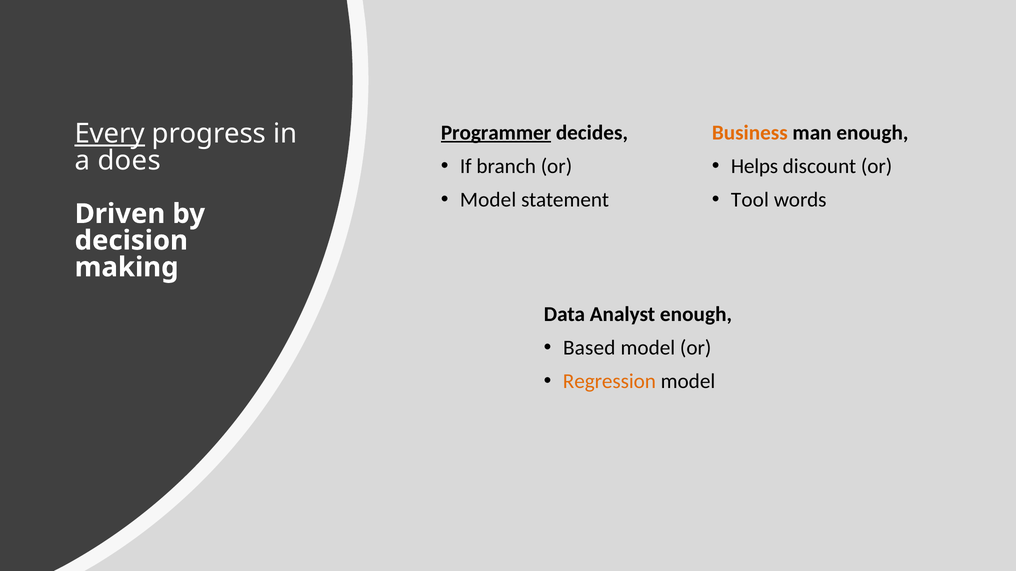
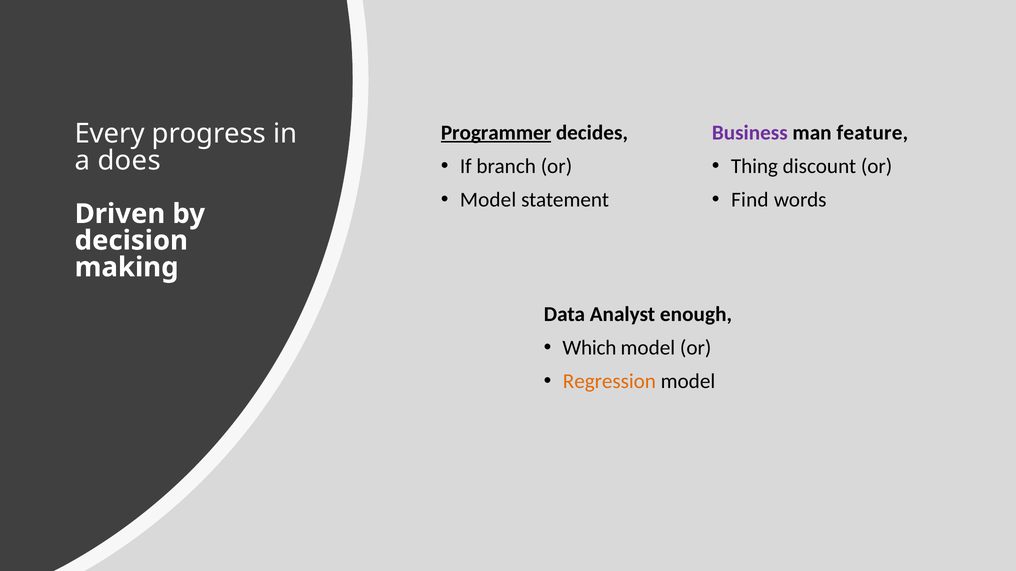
Business colour: orange -> purple
man enough: enough -> feature
Every underline: present -> none
Helps: Helps -> Thing
Tool: Tool -> Find
Based: Based -> Which
